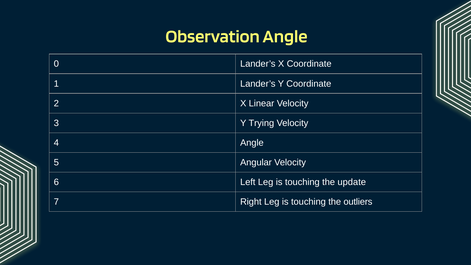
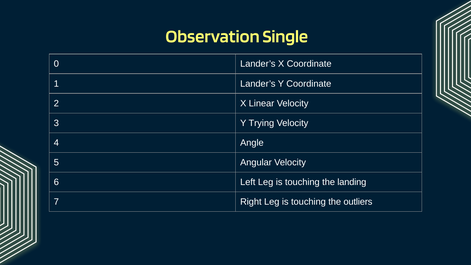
Observation Angle: Angle -> Single
update: update -> landing
